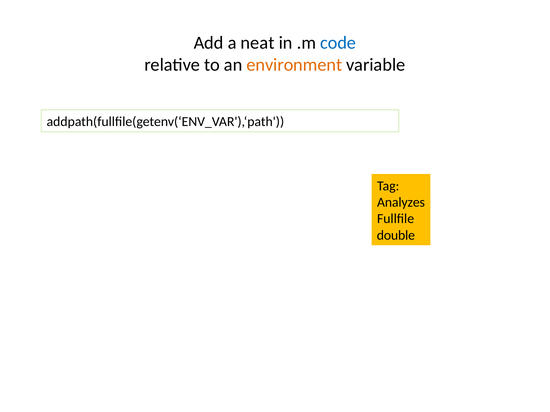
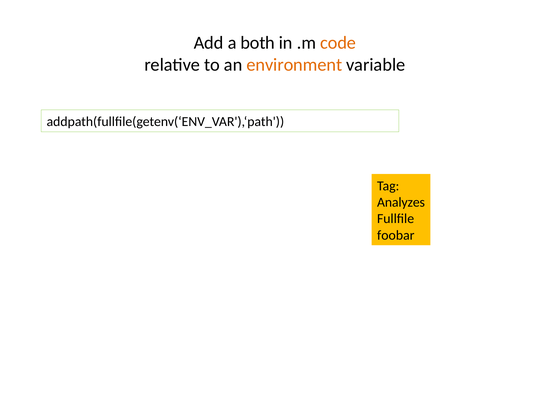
neat: neat -> both
code colour: blue -> orange
double: double -> foobar
